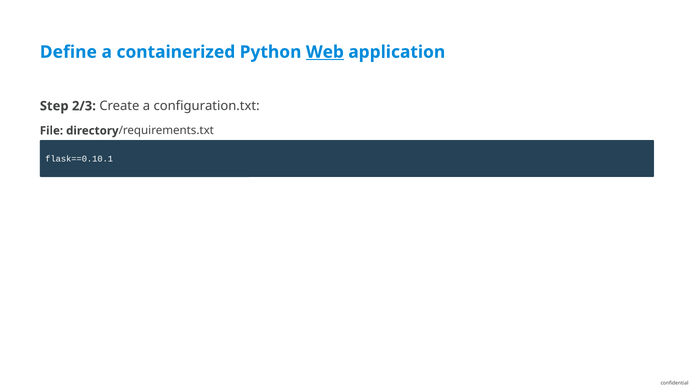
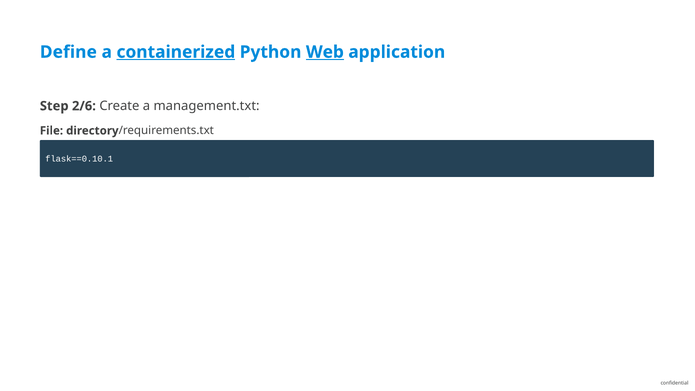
containerized underline: none -> present
2/3: 2/3 -> 2/6
configuration.txt: configuration.txt -> management.txt
